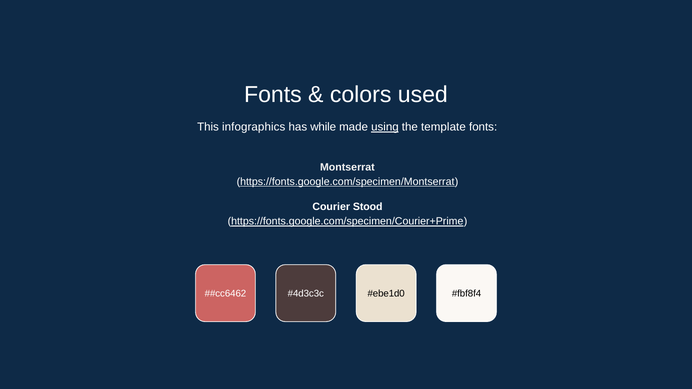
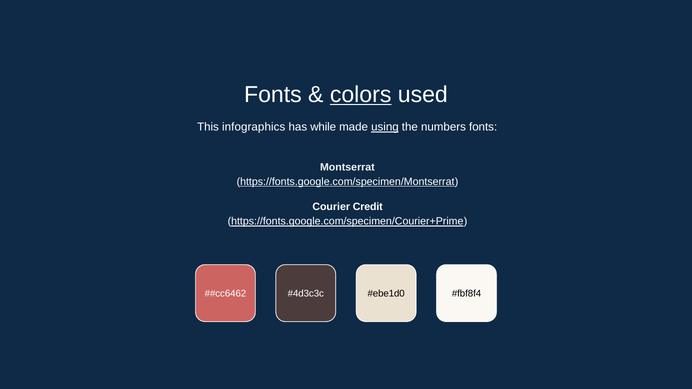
colors underline: none -> present
template: template -> numbers
Stood: Stood -> Credit
